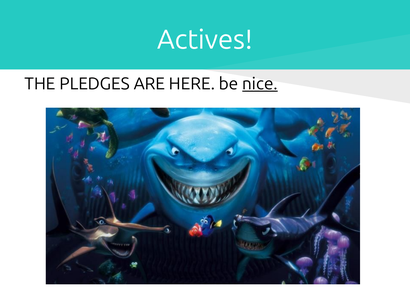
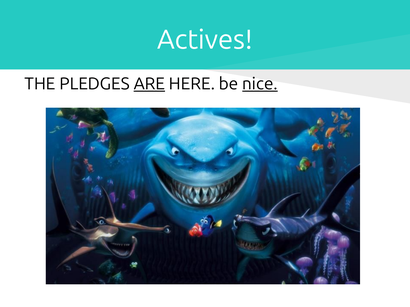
ARE underline: none -> present
